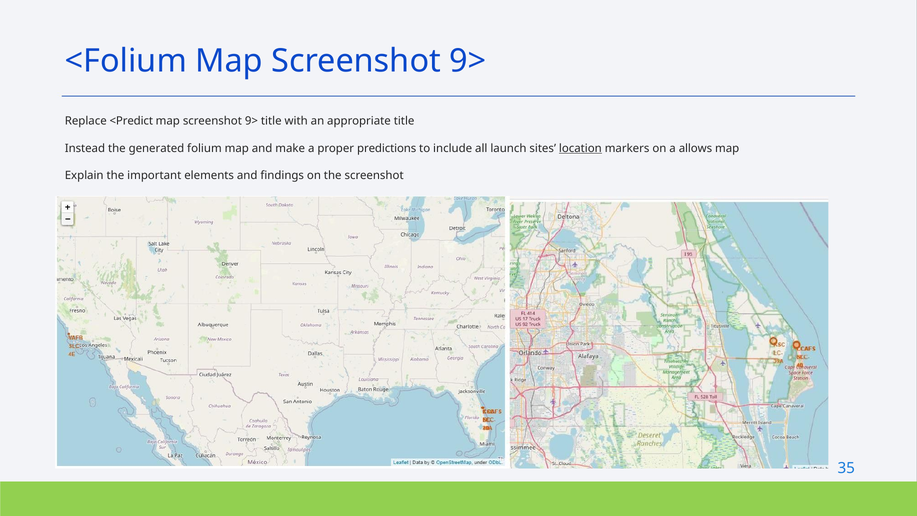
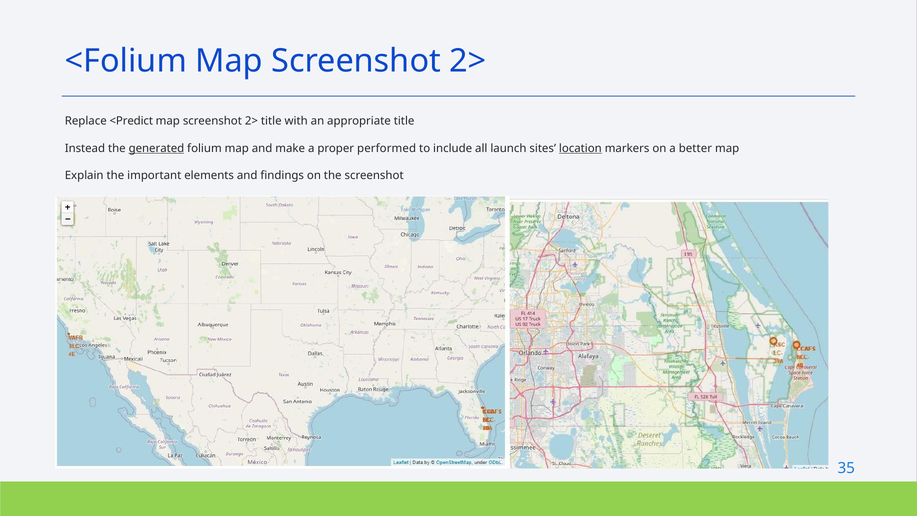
<Folium Map Screenshot 9>: 9> -> 2>
9> at (251, 121): 9> -> 2>
generated underline: none -> present
predictions: predictions -> performed
allows: allows -> better
